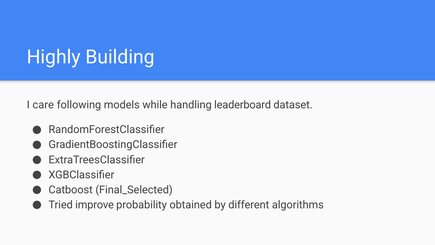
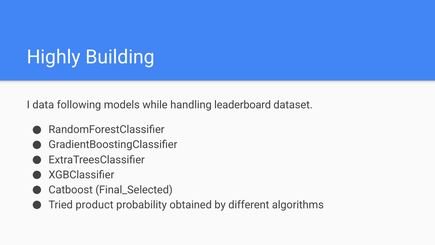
care: care -> data
improve: improve -> product
